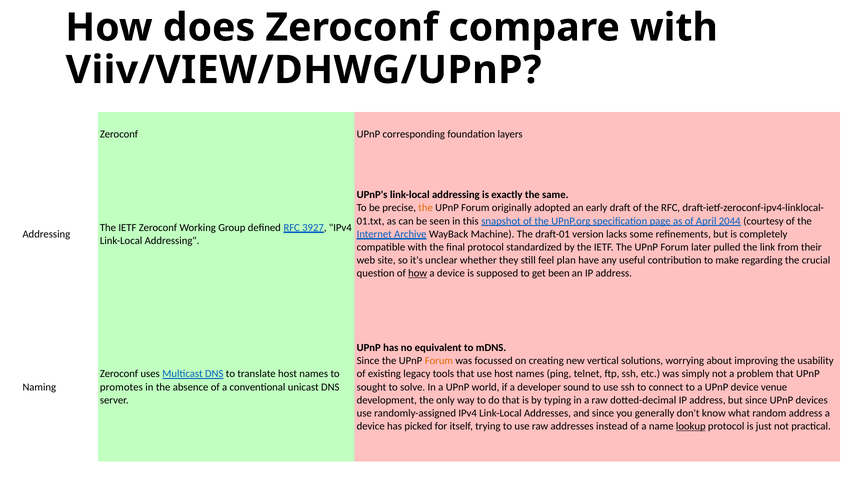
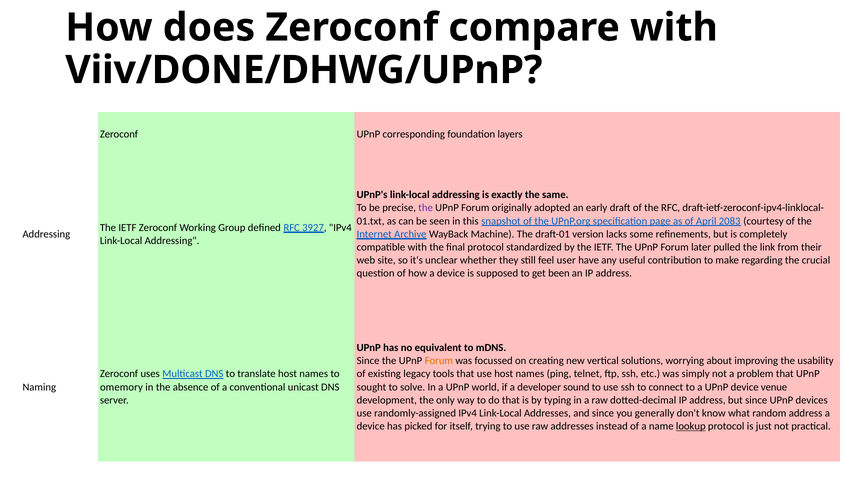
Viiv/VIEW/DHWG/UPnP: Viiv/VIEW/DHWG/UPnP -> Viiv/DONE/DHWG/UPnP
the at (426, 208) colour: orange -> purple
2044: 2044 -> 2083
plan: plan -> user
how at (418, 273) underline: present -> none
promotes: promotes -> omemory
